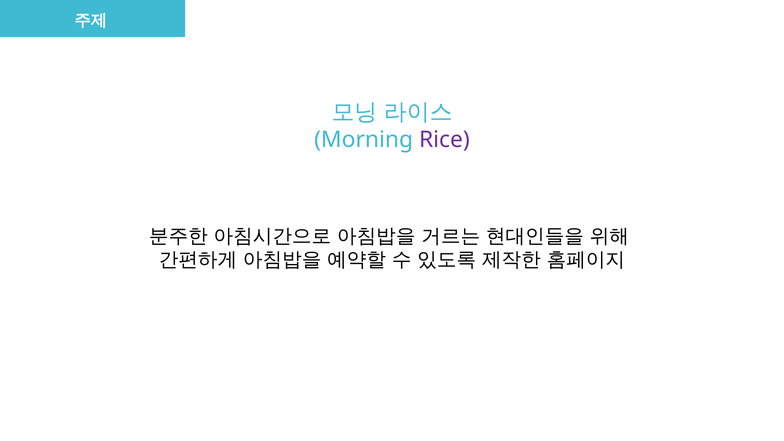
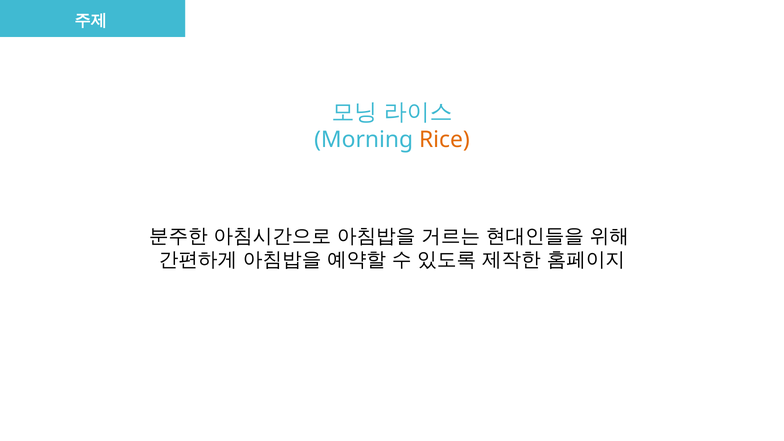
Rice colour: purple -> orange
